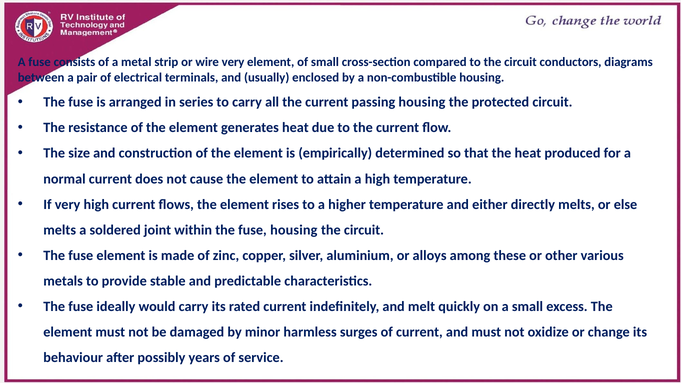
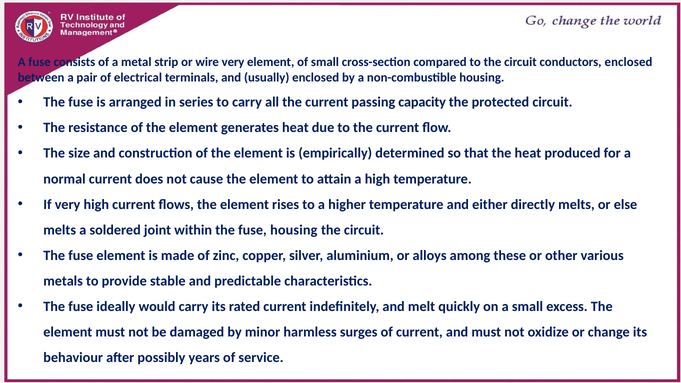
conductors diagrams: diagrams -> enclosed
passing housing: housing -> capacity
